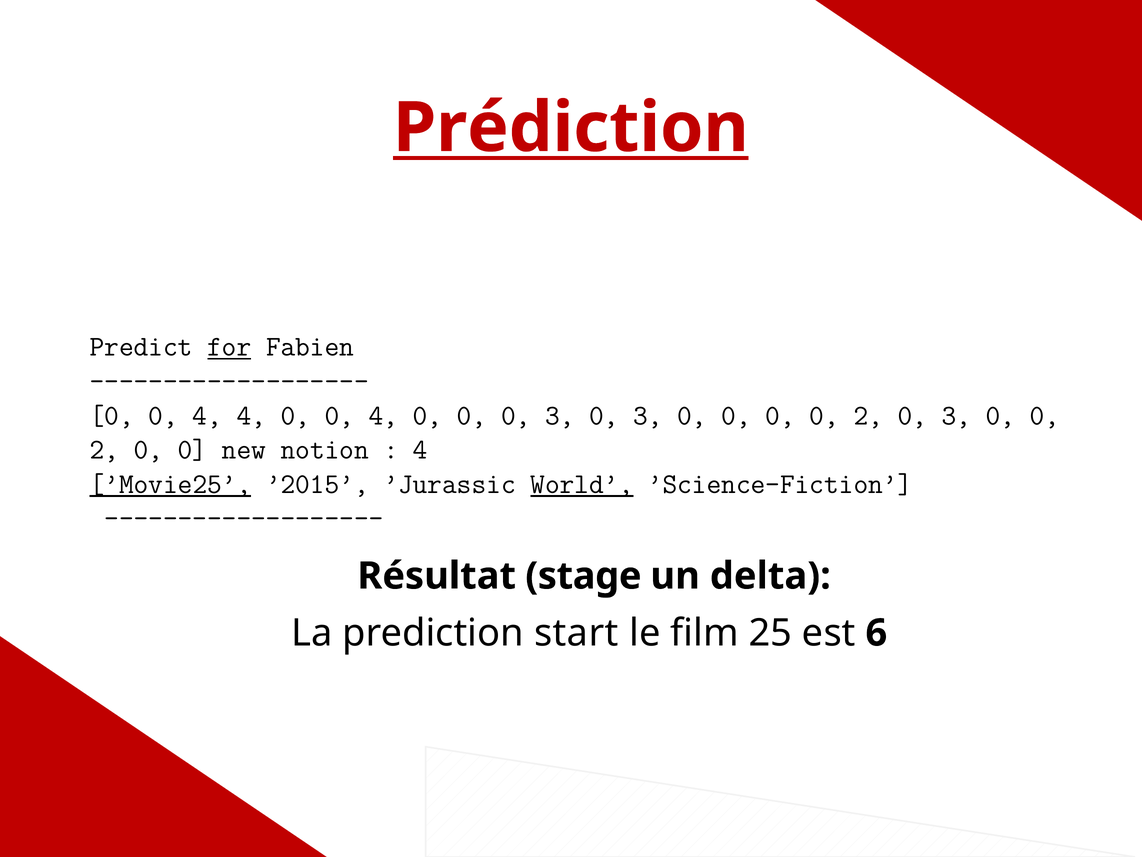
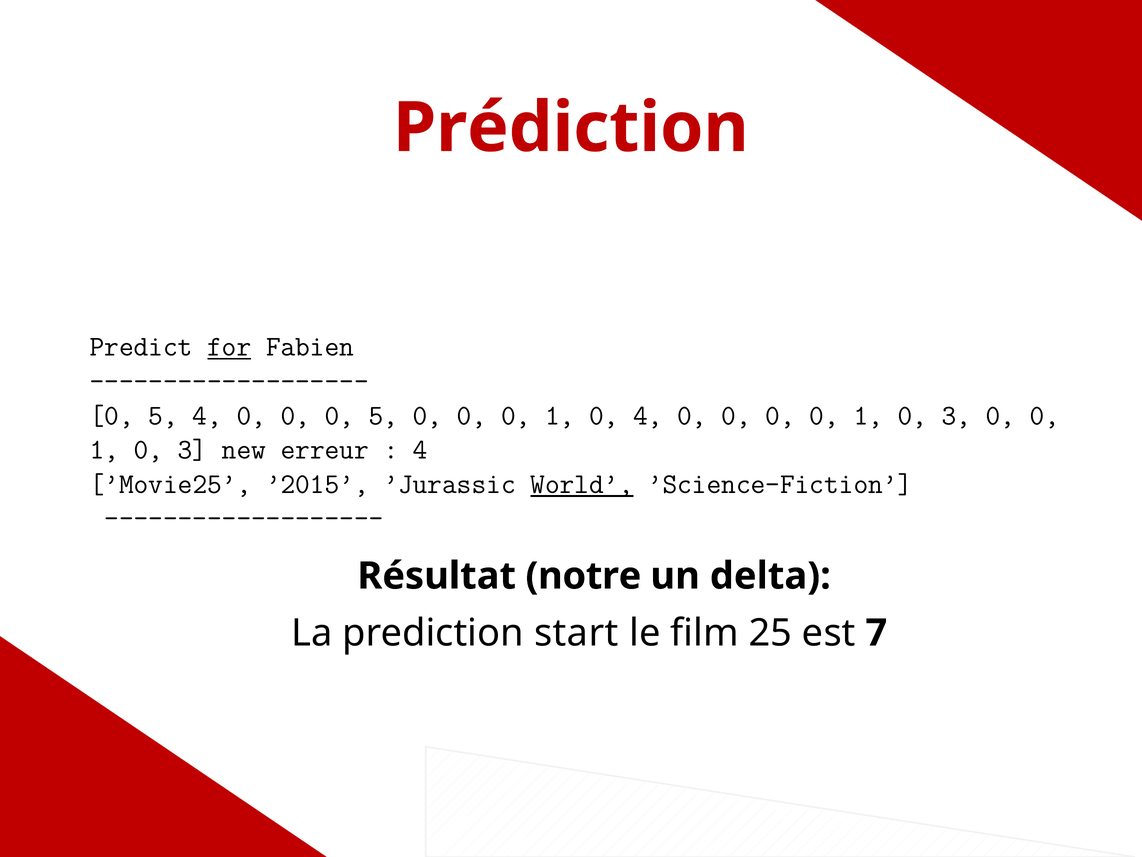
Prédiction underline: present -> none
0 at (163, 415): 0 -> 5
4 at (251, 415): 4 -> 0
4 at (383, 415): 4 -> 5
3 at (560, 415): 3 -> 1
3 at (648, 415): 3 -> 4
2 at (868, 415): 2 -> 1
2 at (104, 449): 2 -> 1
0 at (192, 449): 0 -> 3
notion: notion -> erreur
’Movie25 underline: present -> none
stage: stage -> notre
6: 6 -> 7
